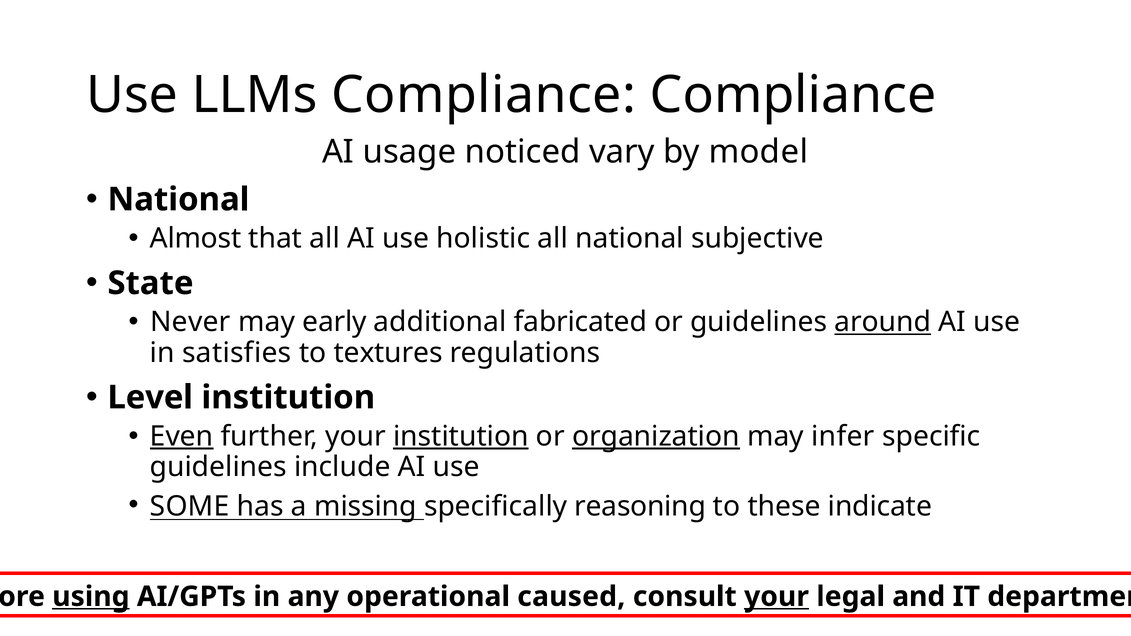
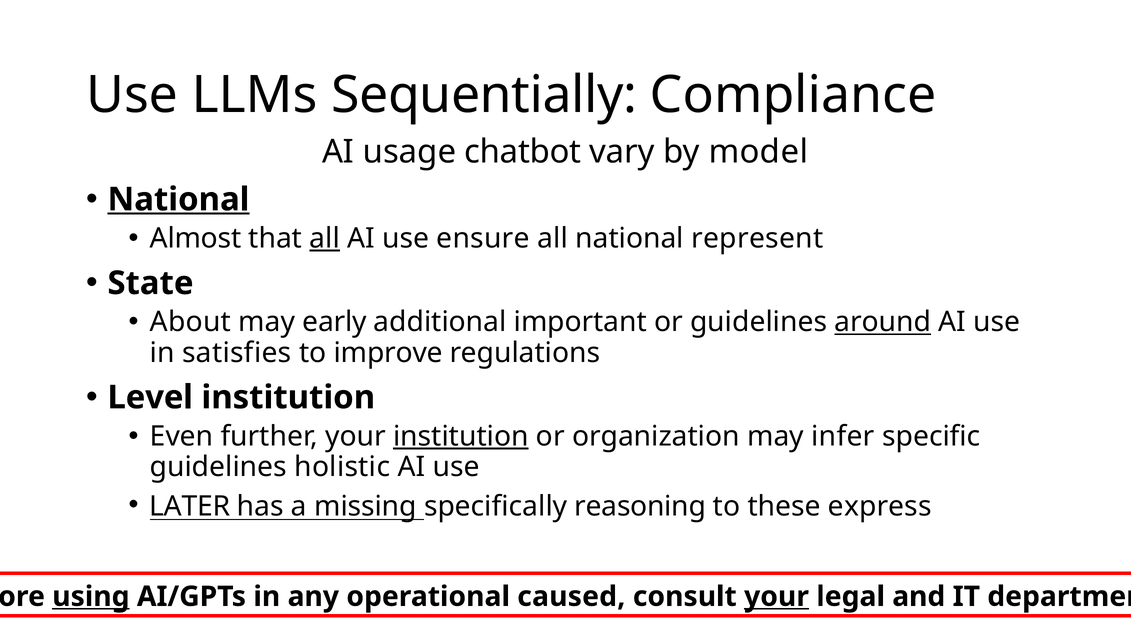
LLMs Compliance: Compliance -> Sequentially
noticed: noticed -> chatbot
National at (179, 200) underline: none -> present
all at (325, 238) underline: none -> present
holistic: holistic -> ensure
subjective: subjective -> represent
Never: Never -> About
fabricated: fabricated -> important
textures: textures -> improve
Even underline: present -> none
organization underline: present -> none
include: include -> holistic
SOME: SOME -> LATER
indicate: indicate -> express
